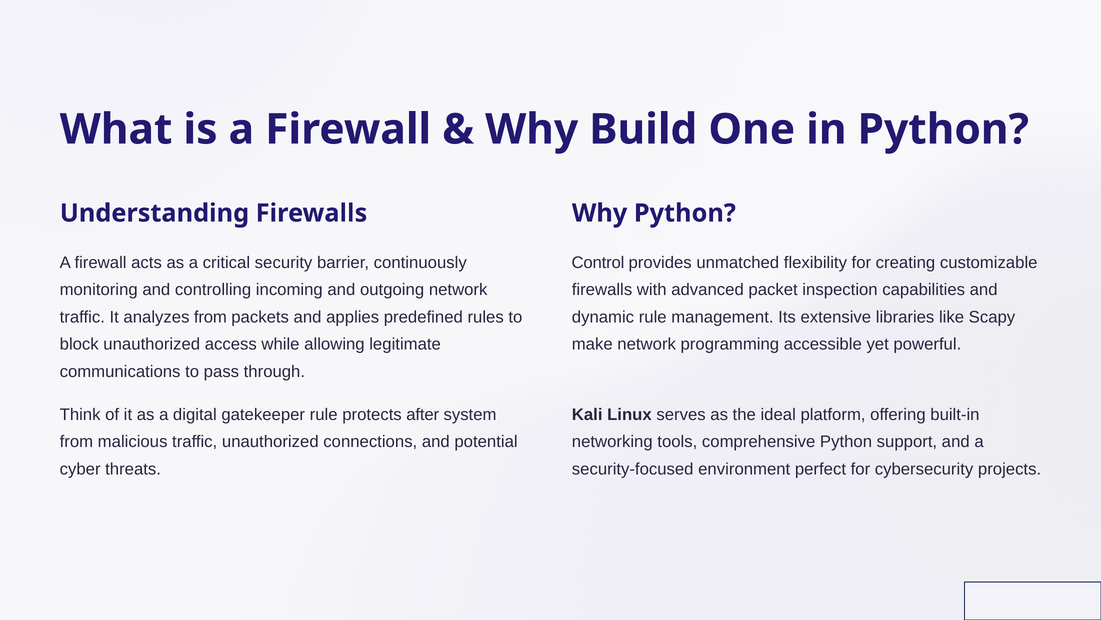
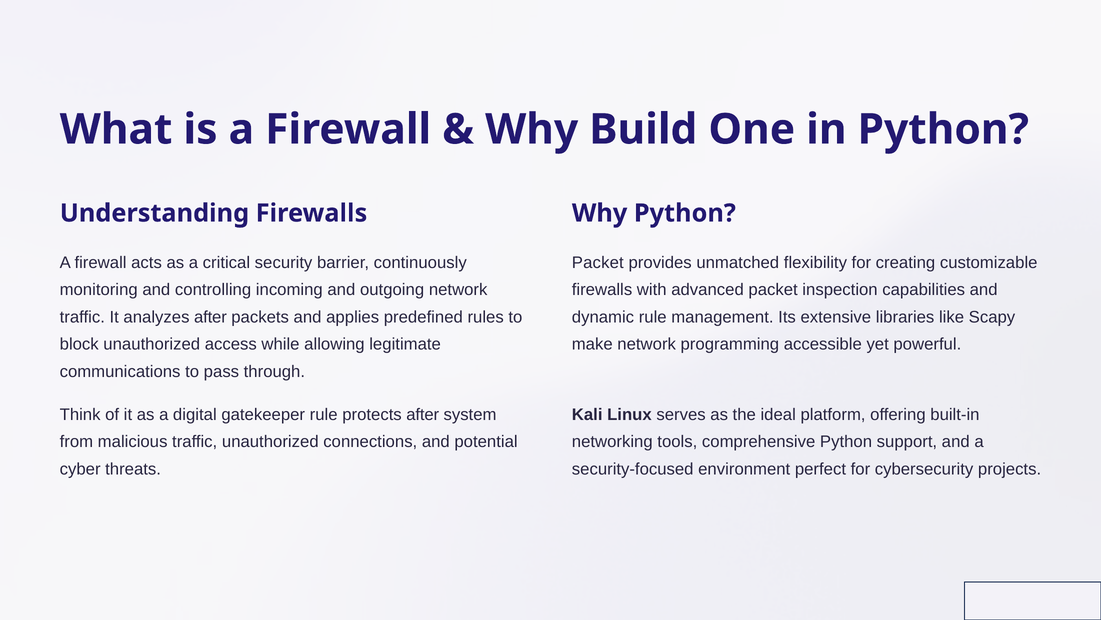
Control at (598, 262): Control -> Packet
analyzes from: from -> after
